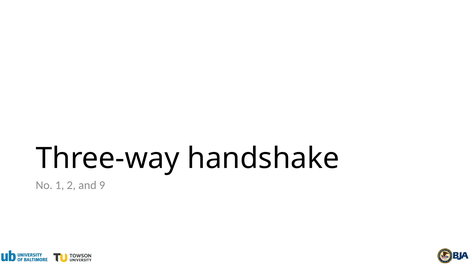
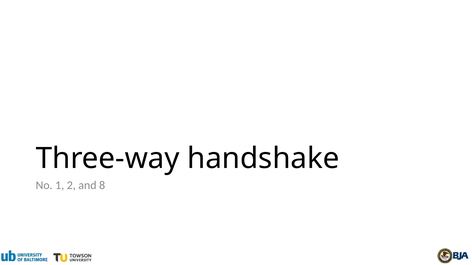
9: 9 -> 8
